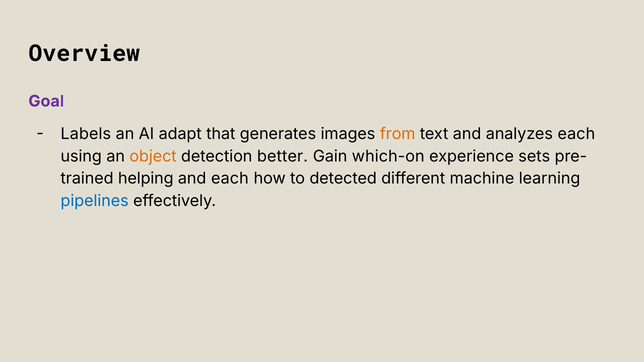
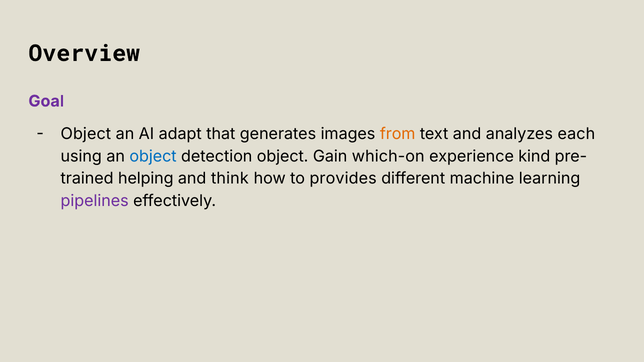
Labels at (86, 134): Labels -> Object
object at (153, 156) colour: orange -> blue
detection better: better -> object
sets: sets -> kind
and each: each -> think
detected: detected -> provides
pipelines colour: blue -> purple
